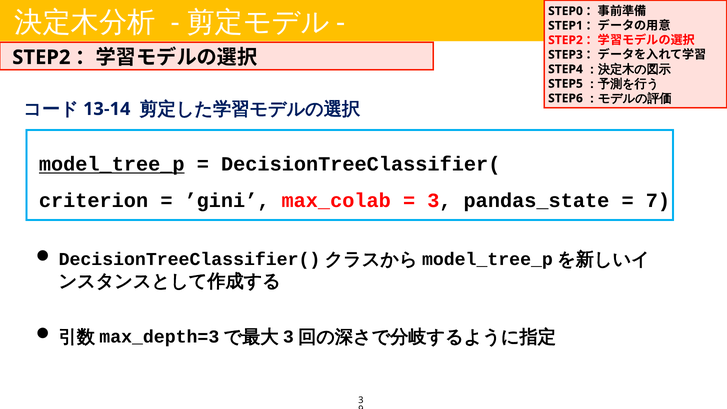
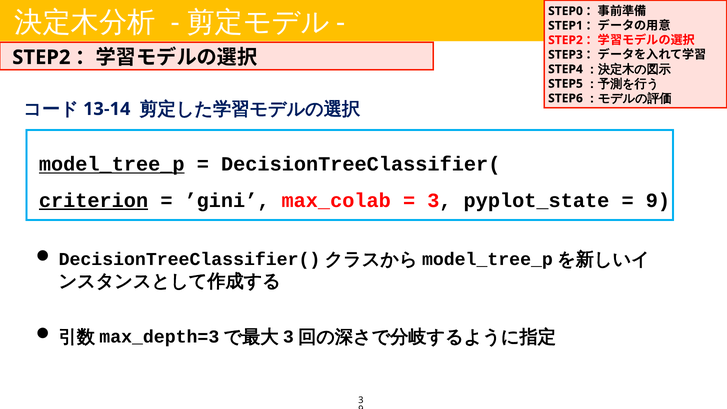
criterion underline: none -> present
pandas_state: pandas_state -> pyplot_state
7 at (658, 201): 7 -> 9
